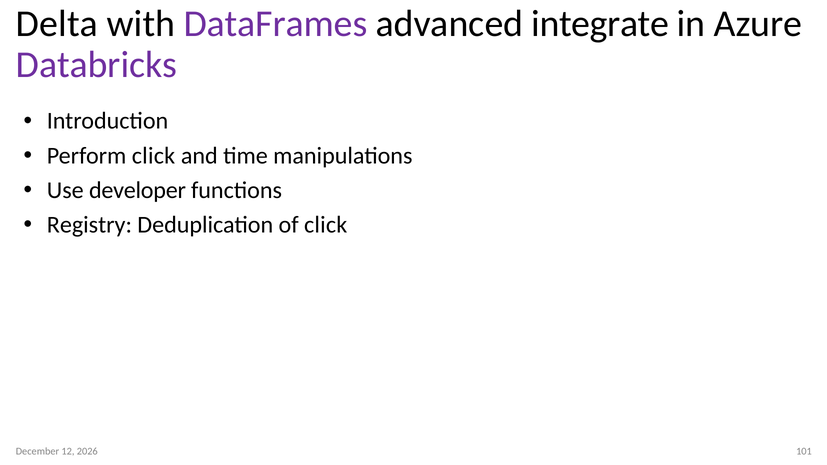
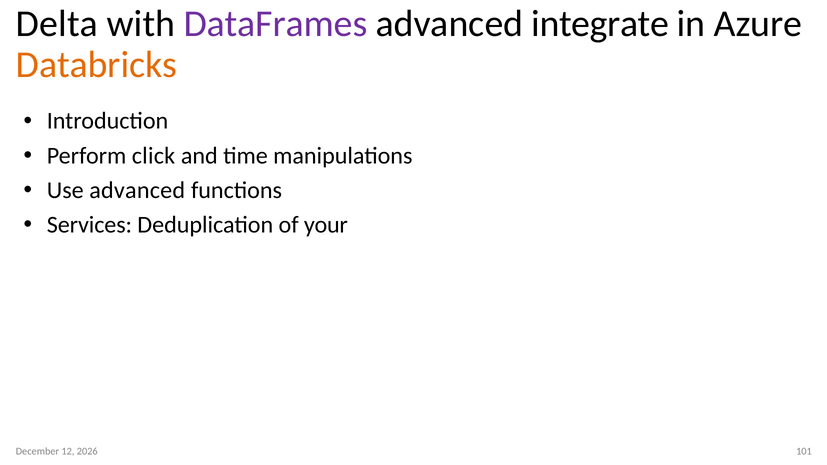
Databricks colour: purple -> orange
Use developer: developer -> advanced
Registry: Registry -> Services
of click: click -> your
